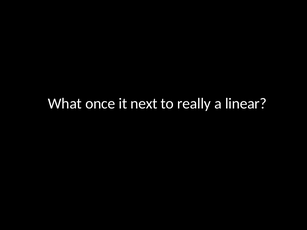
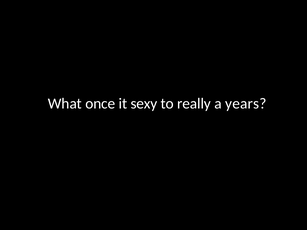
next: next -> sexy
linear: linear -> years
